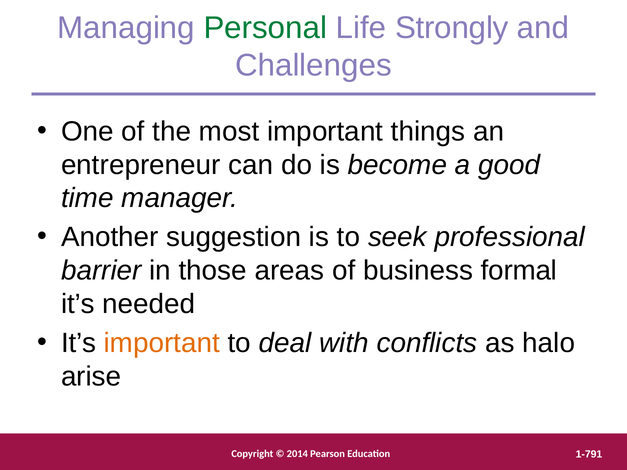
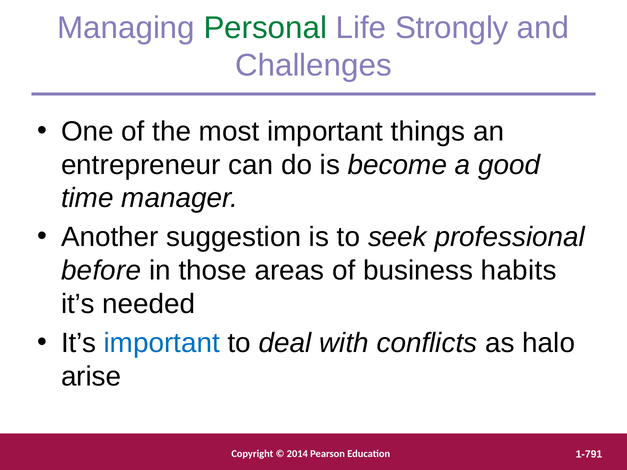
barrier: barrier -> before
formal: formal -> habits
important at (162, 343) colour: orange -> blue
